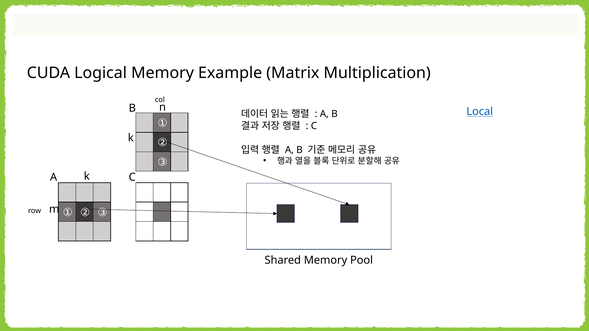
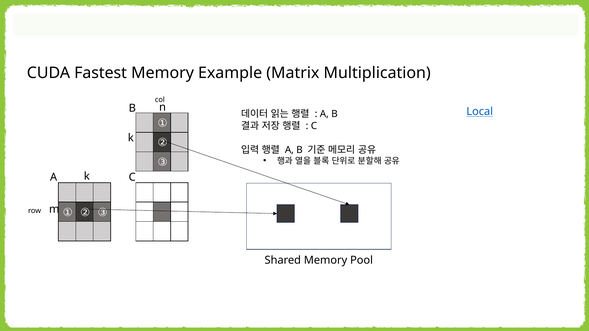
Logical: Logical -> Fastest
